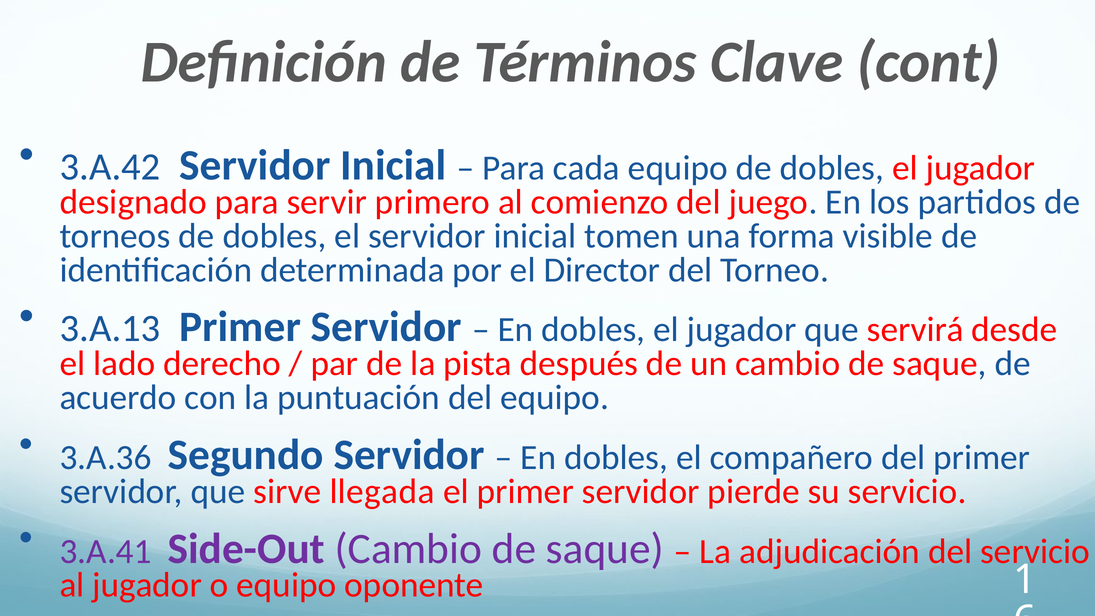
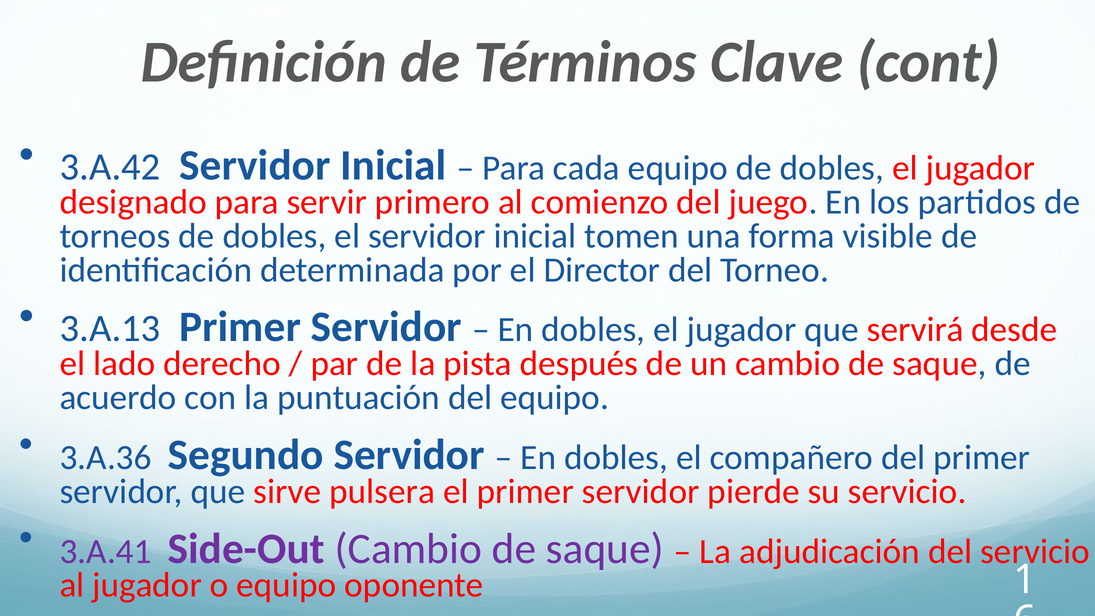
llegada: llegada -> pulsera
